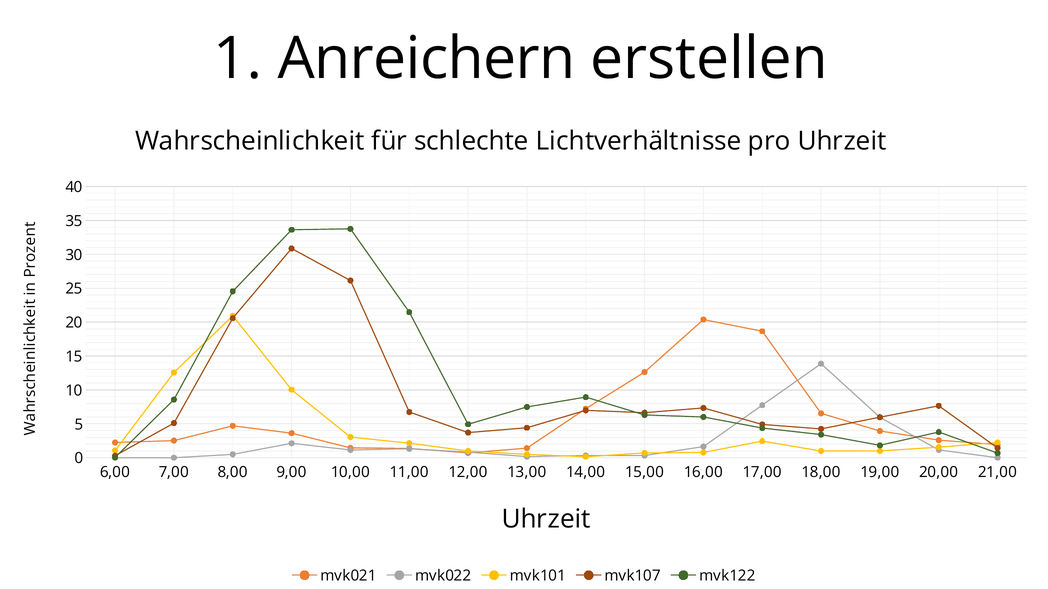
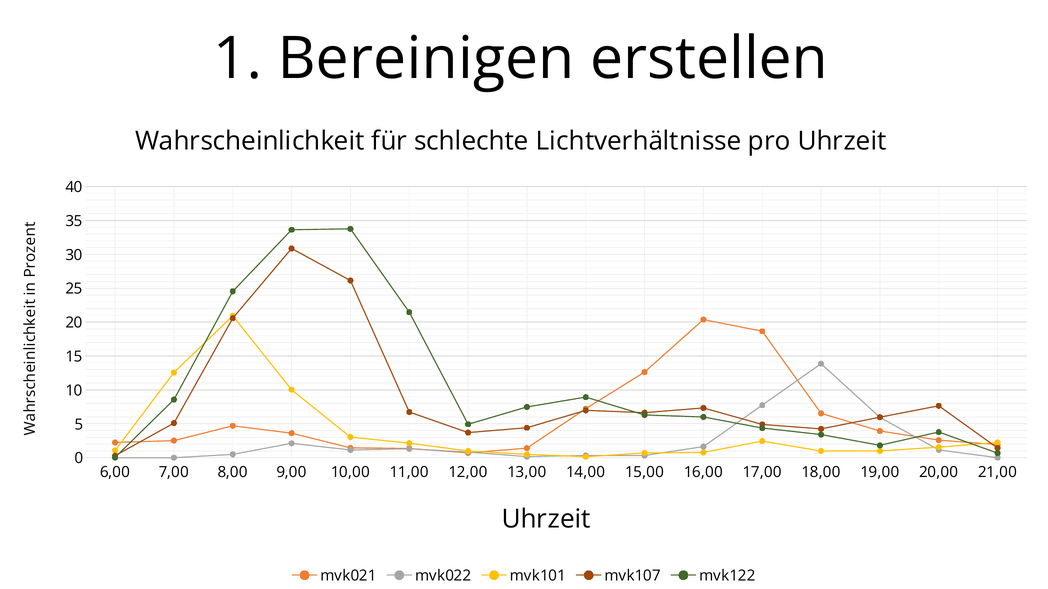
Anreichern: Anreichern -> Bereinigen
